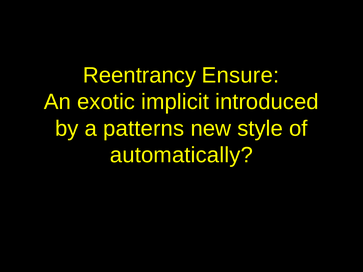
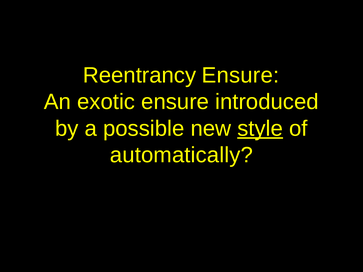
exotic implicit: implicit -> ensure
patterns: patterns -> possible
style underline: none -> present
